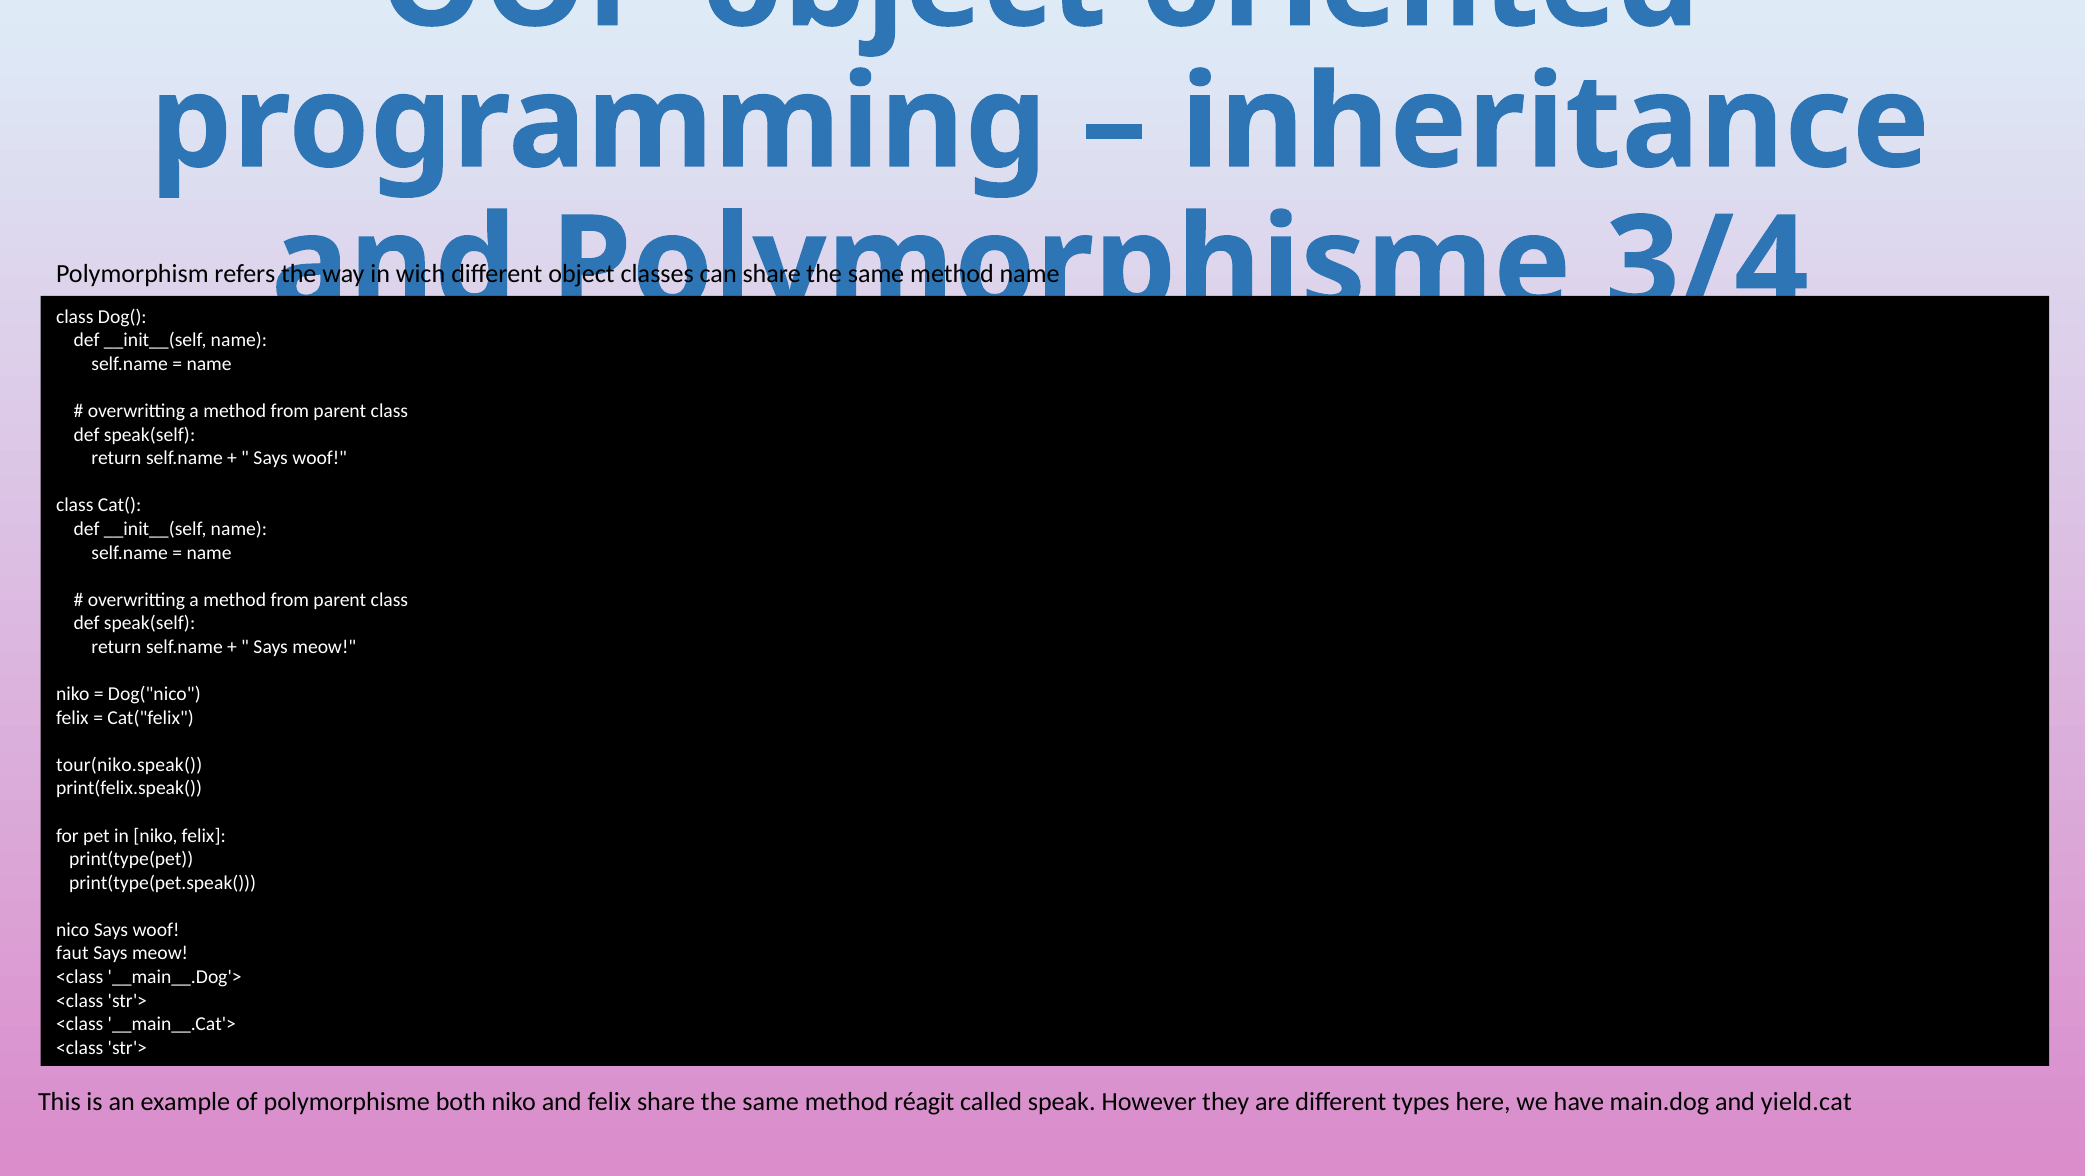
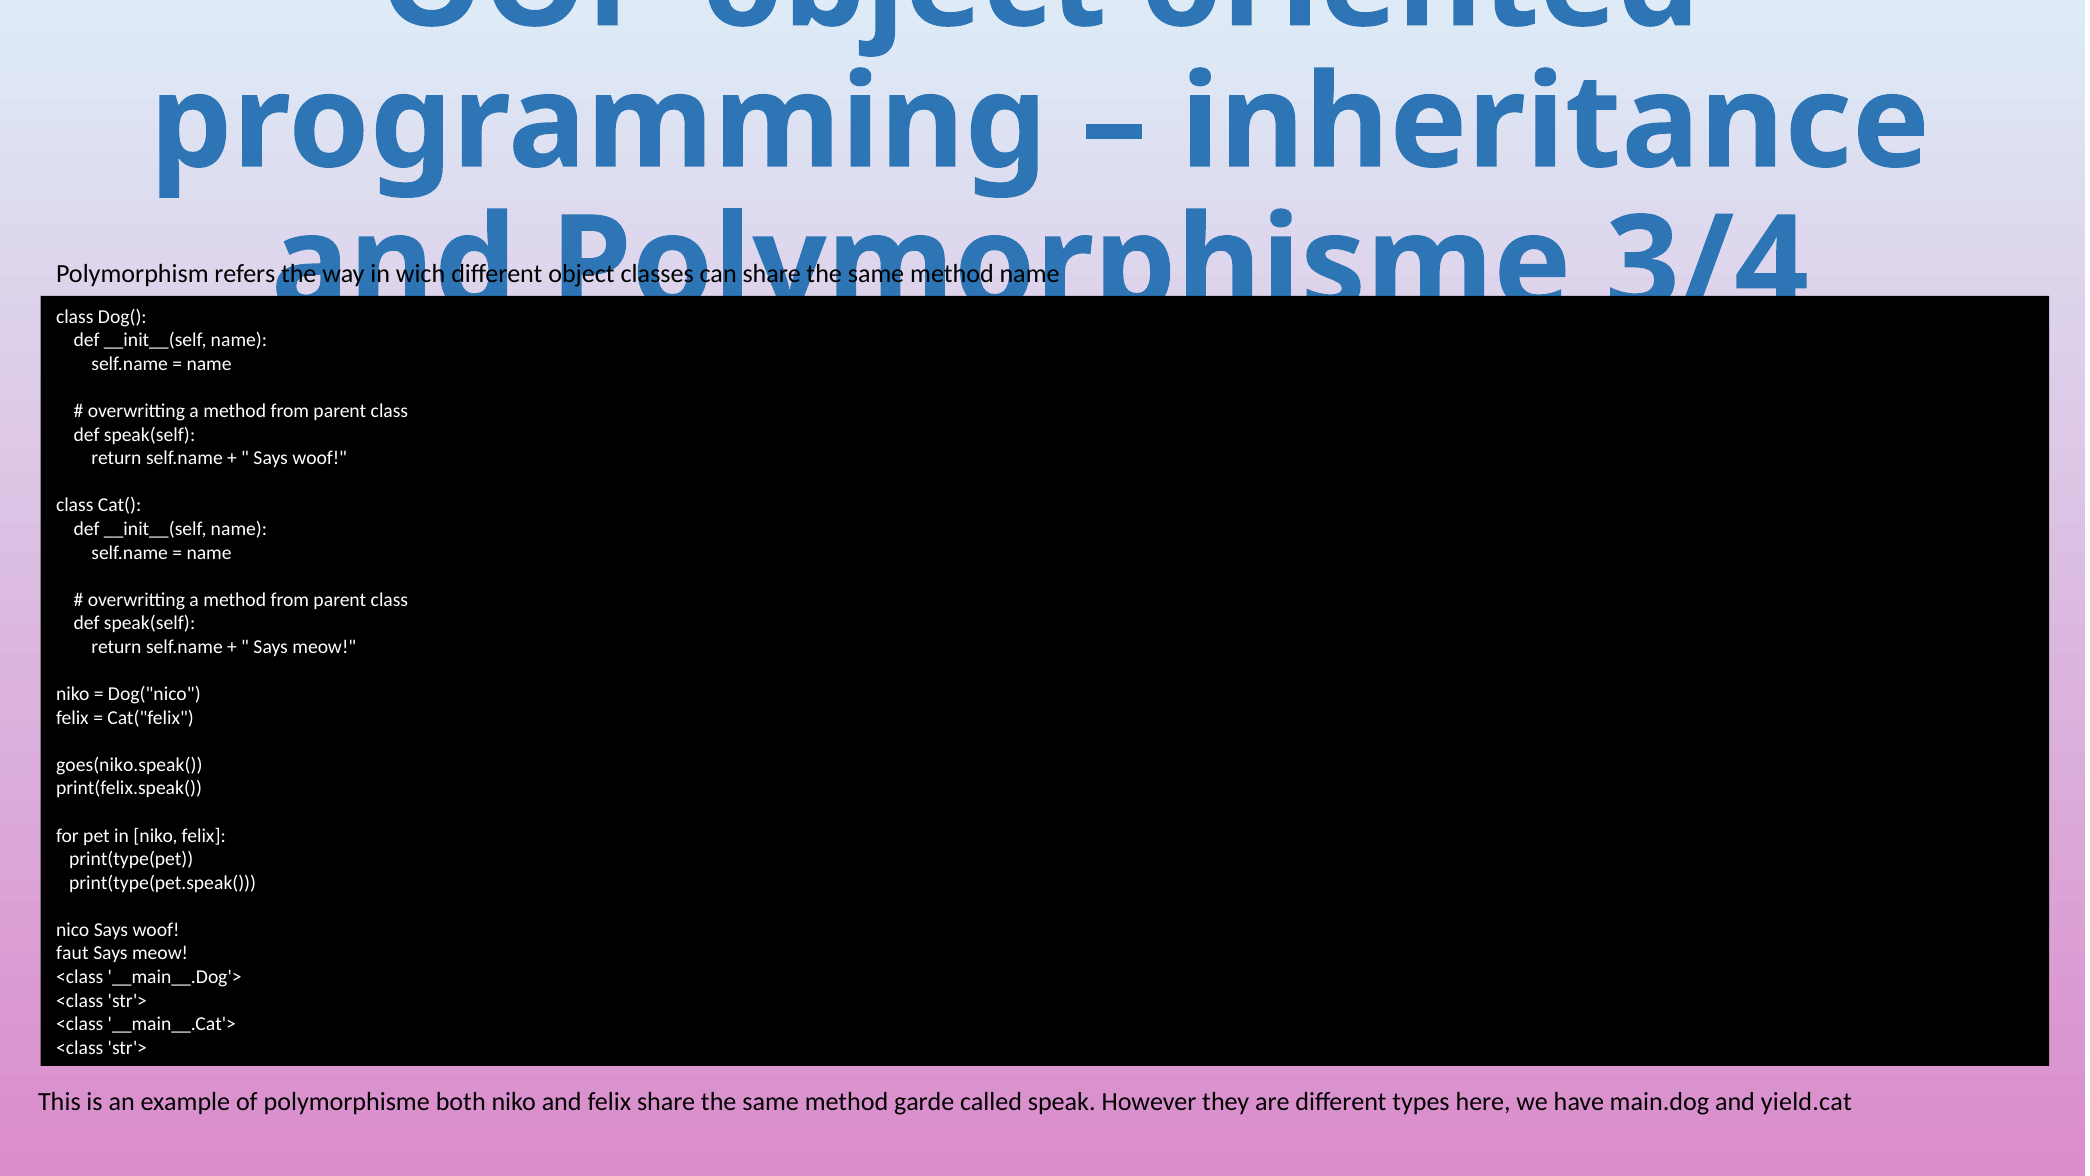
tour(niko.speak(: tour(niko.speak( -> goes(niko.speak(
réagit: réagit -> garde
